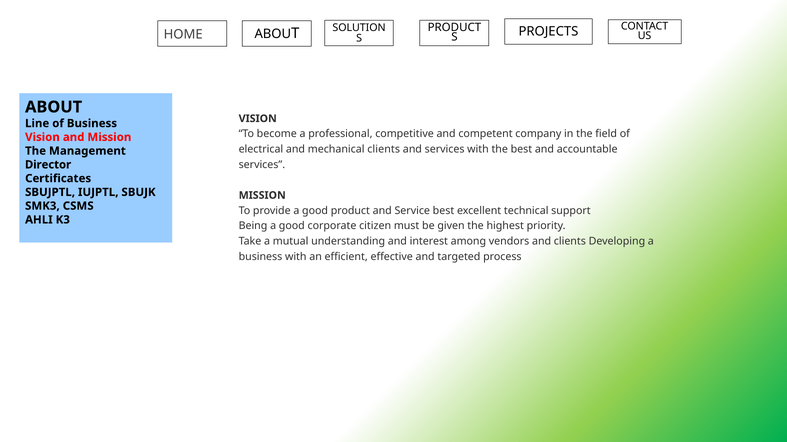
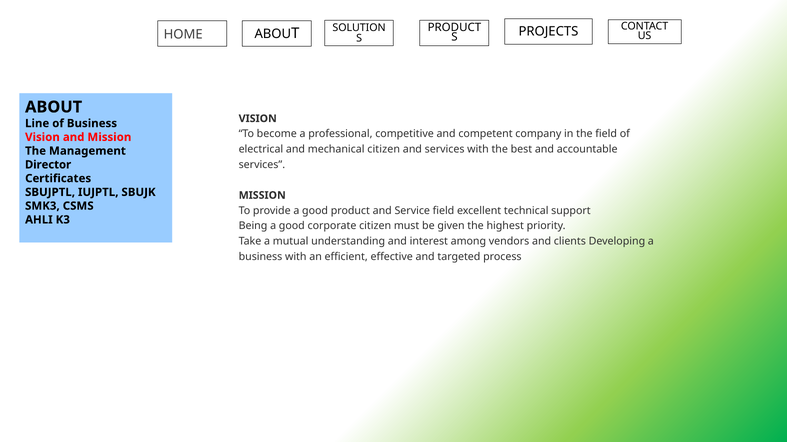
mechanical clients: clients -> citizen
Service best: best -> field
